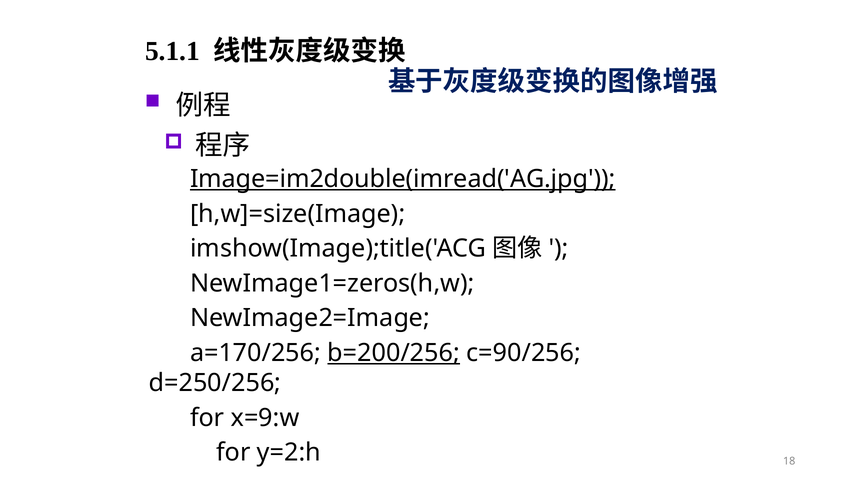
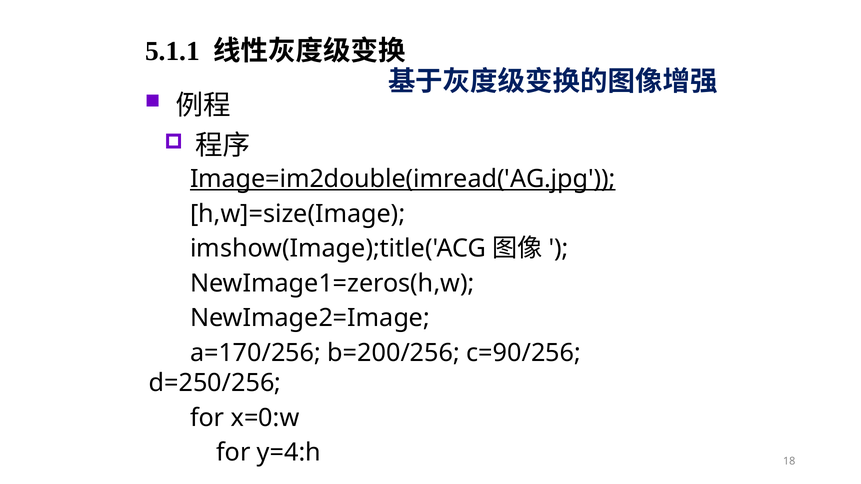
b=200/256 underline: present -> none
x=9:w: x=9:w -> x=0:w
y=2:h: y=2:h -> y=4:h
